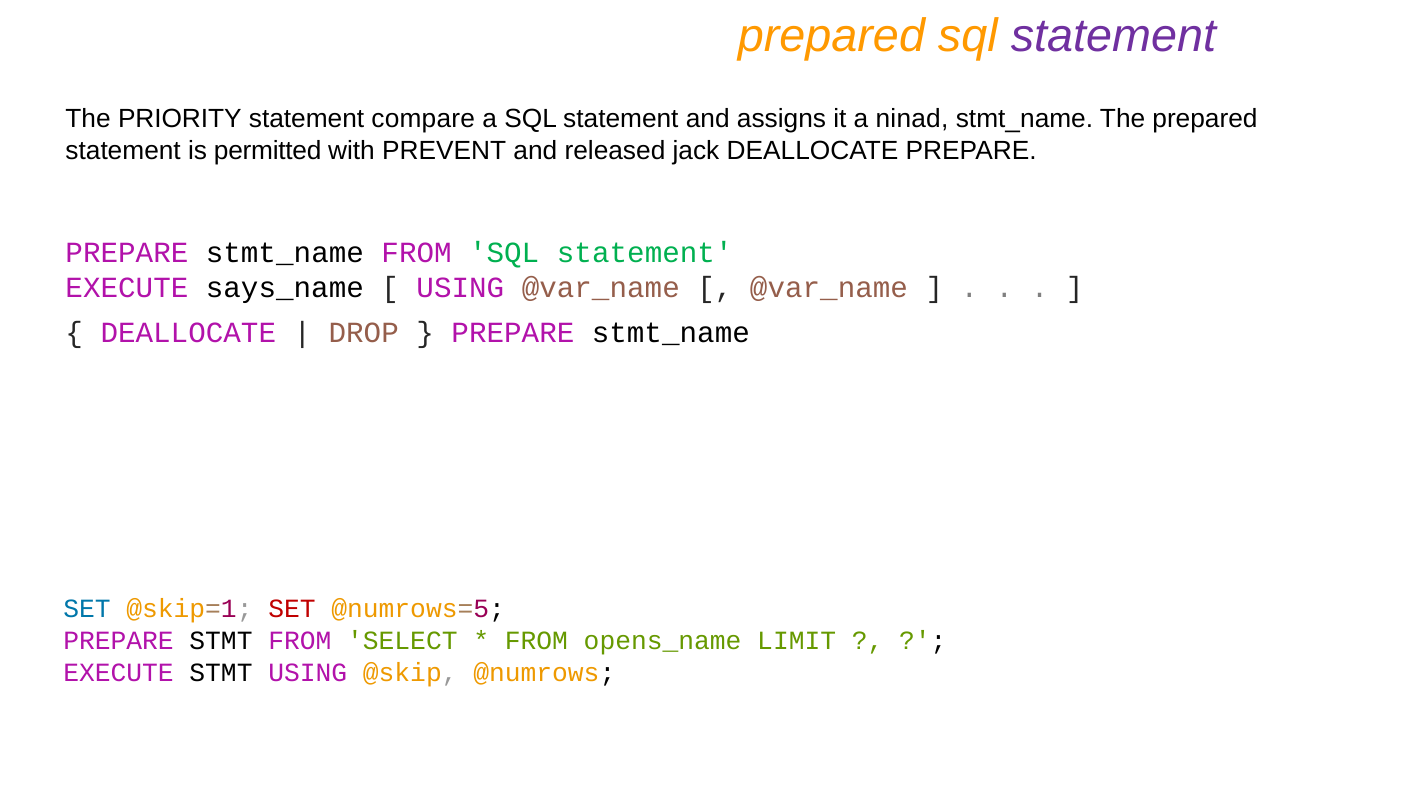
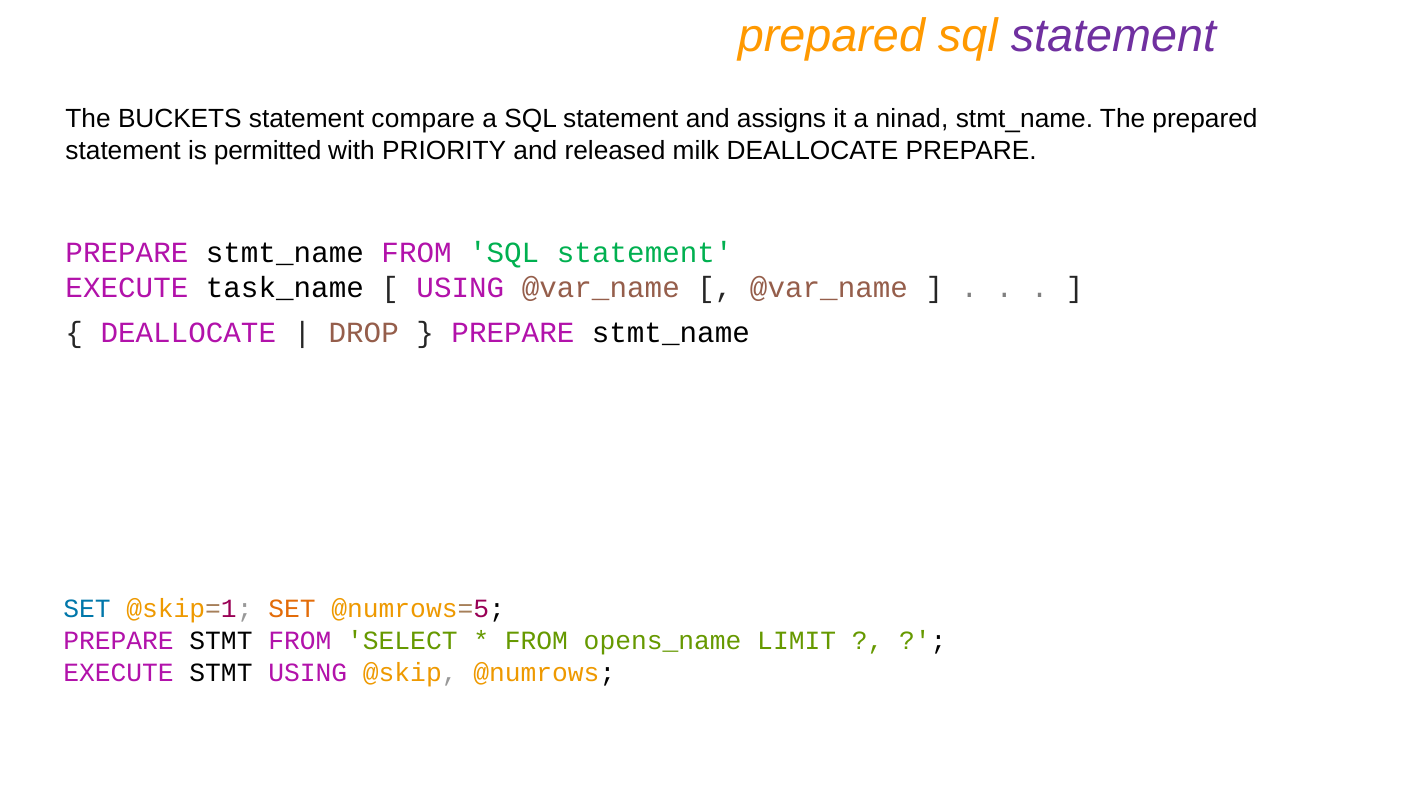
PRIORITY: PRIORITY -> BUCKETS
PREVENT: PREVENT -> PRIORITY
jack: jack -> milk
says_name: says_name -> task_name
SET at (292, 609) colour: red -> orange
